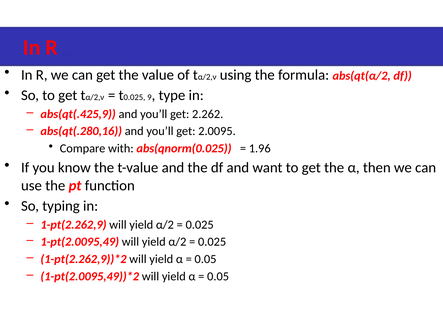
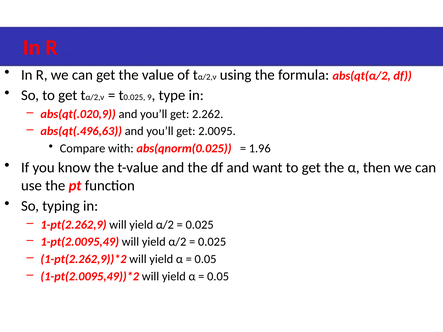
abs(qt(.425,9: abs(qt(.425,9 -> abs(qt(.020,9
abs(qt(.280,16: abs(qt(.280,16 -> abs(qt(.496,63
